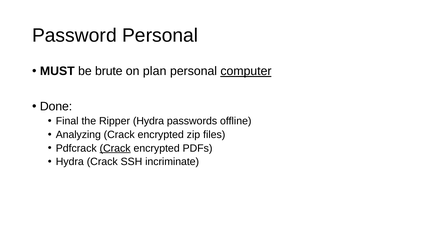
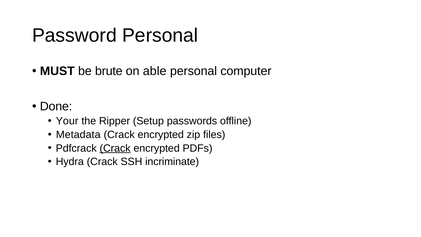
plan: plan -> able
computer underline: present -> none
Final: Final -> Your
Ripper Hydra: Hydra -> Setup
Analyzing: Analyzing -> Metadata
